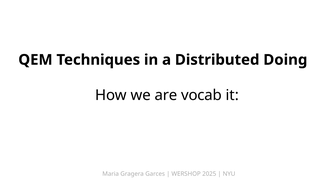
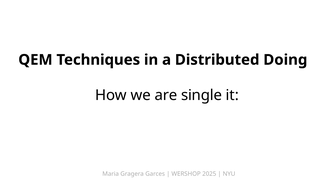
vocab: vocab -> single
